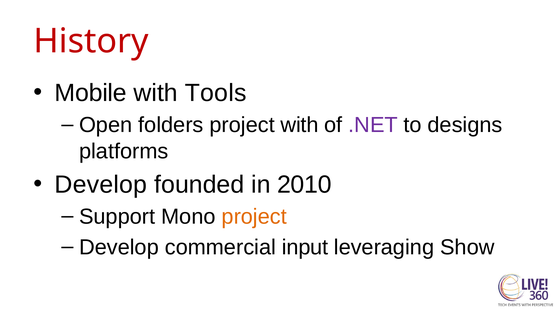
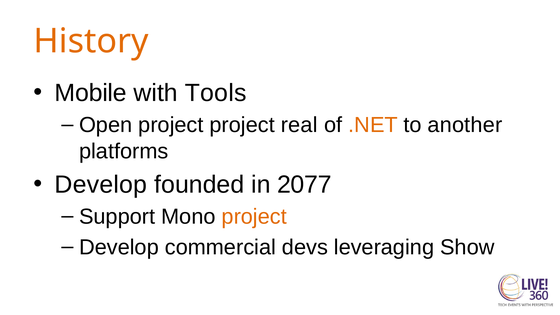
History colour: red -> orange
Open folders: folders -> project
project with: with -> real
.NET colour: purple -> orange
designs: designs -> another
2010: 2010 -> 2077
input: input -> devs
